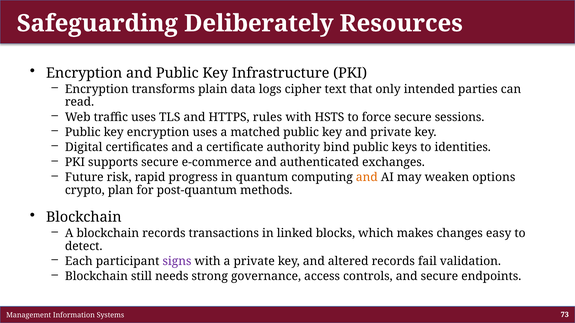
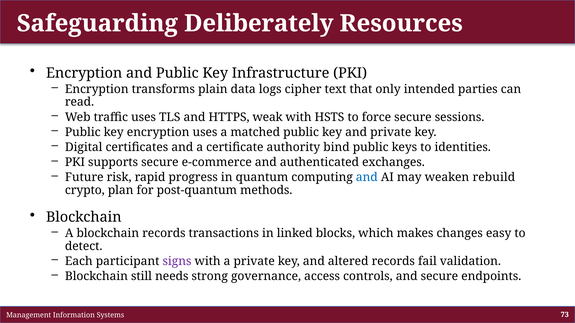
rules: rules -> weak
and at (367, 178) colour: orange -> blue
options: options -> rebuild
